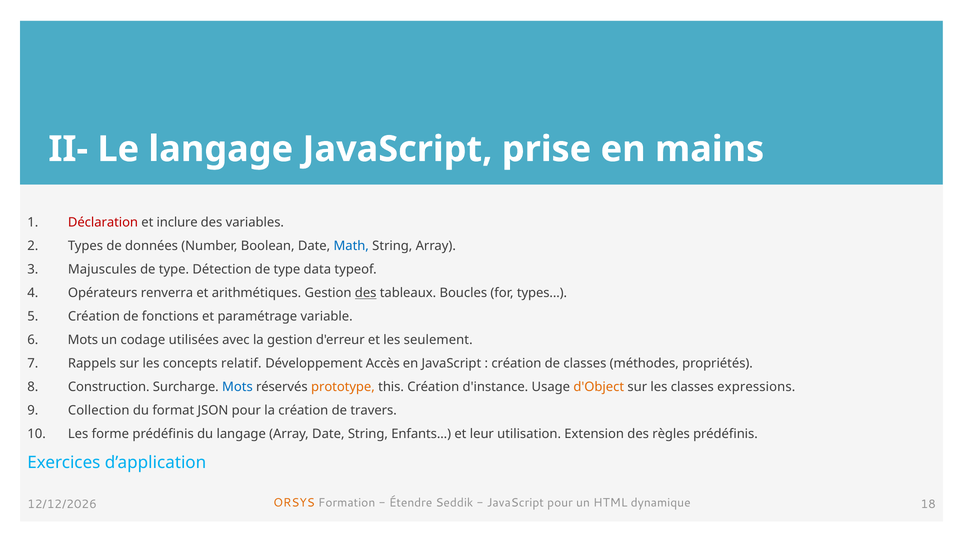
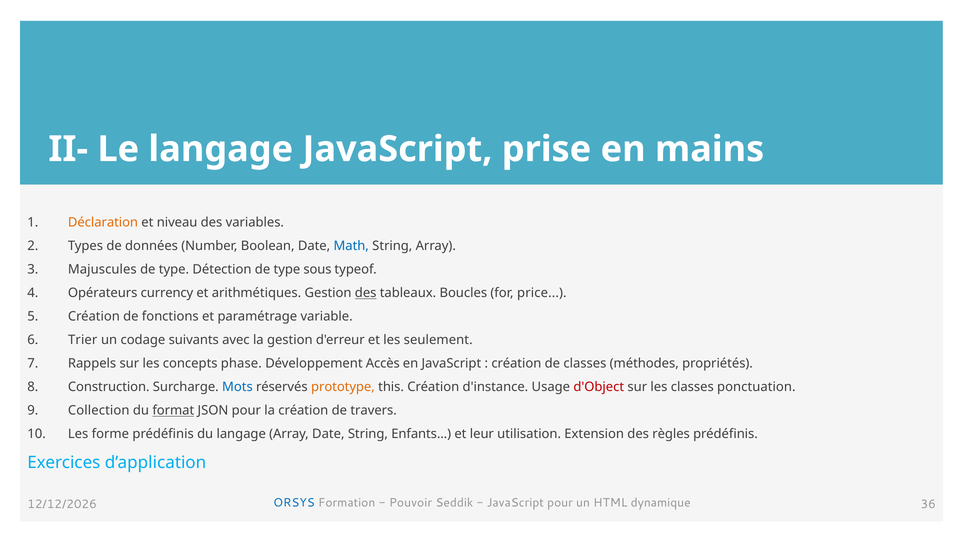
Déclaration colour: red -> orange
inclure: inclure -> niveau
data: data -> sous
renverra: renverra -> currency
for types: types -> price
Mots at (83, 340): Mots -> Trier
utilisées: utilisées -> suivants
relatif: relatif -> phase
d'Object colour: orange -> red
expressions: expressions -> ponctuation
format underline: none -> present
ORSYS colour: orange -> blue
Étendre: Étendre -> Pouvoir
18: 18 -> 36
